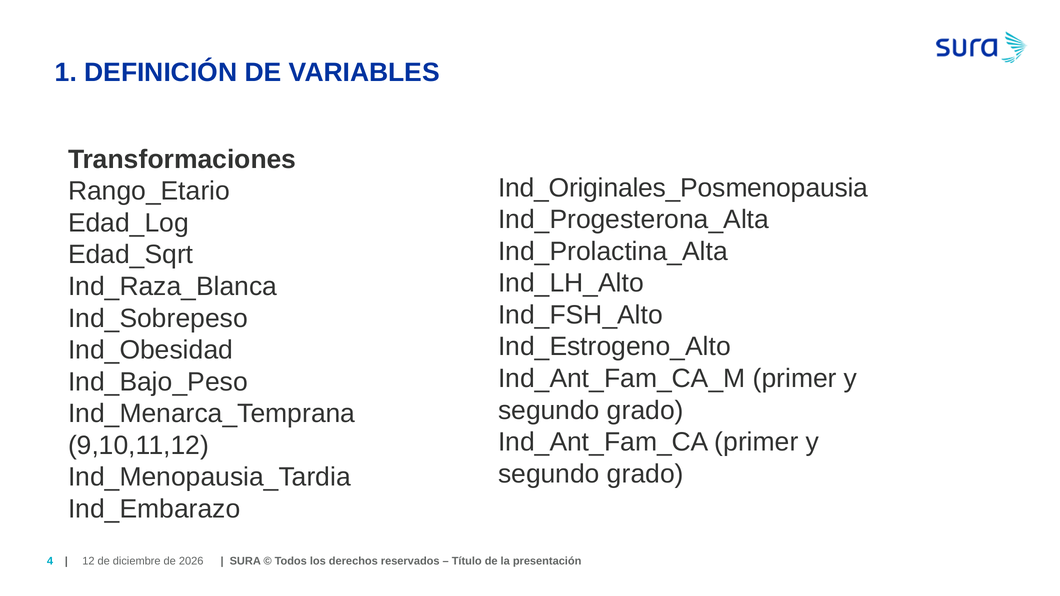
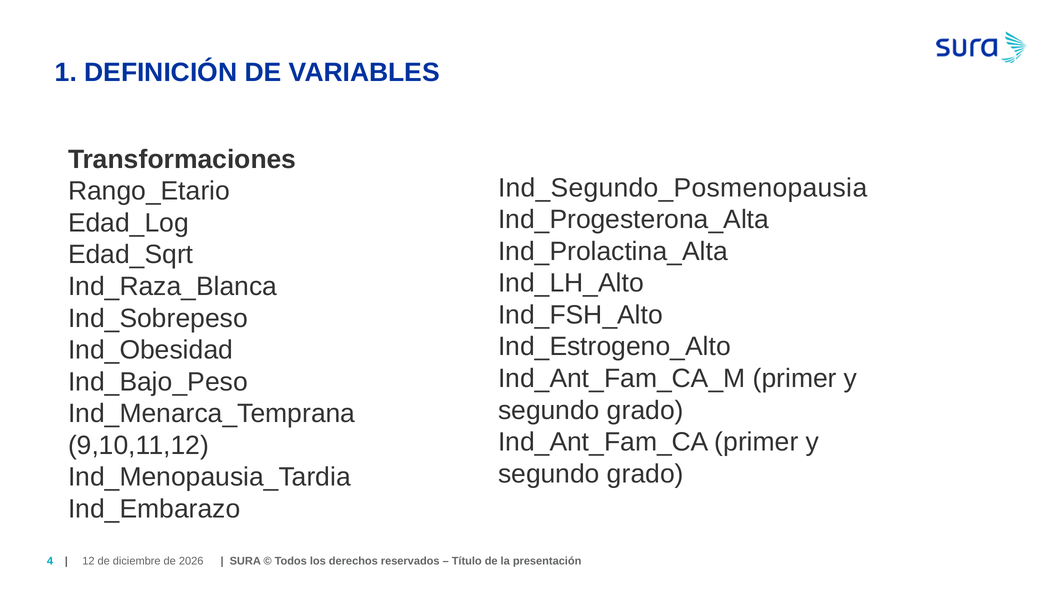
Ind_Originales_Posmenopausia: Ind_Originales_Posmenopausia -> Ind_Segundo_Posmenopausia
